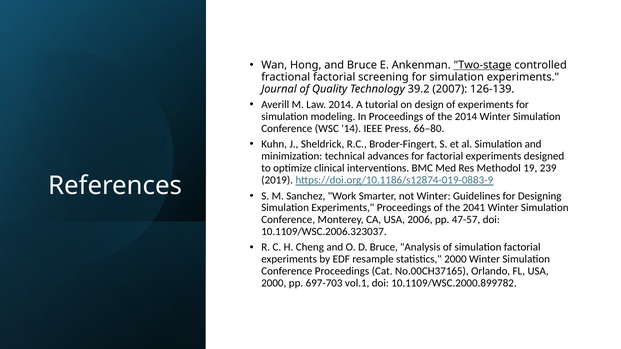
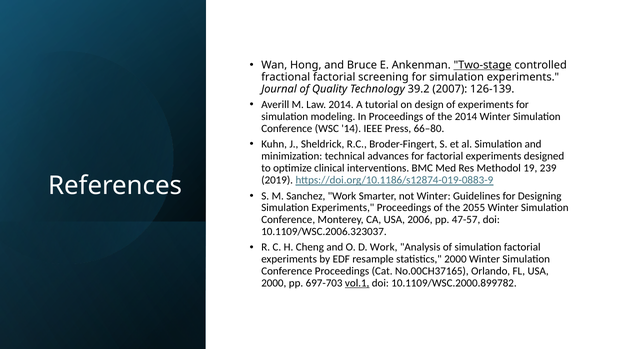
2041: 2041 -> 2055
D Bruce: Bruce -> Work
vol.1 underline: none -> present
